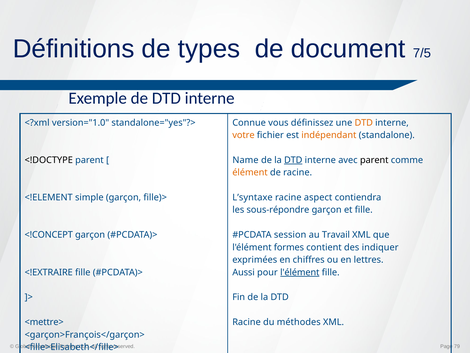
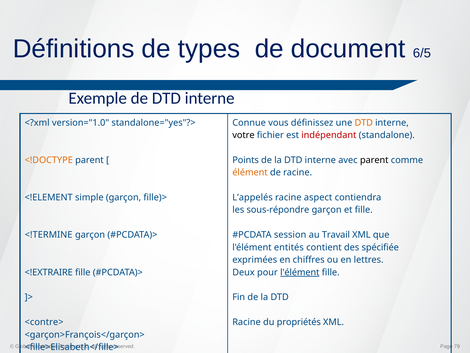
7/5: 7/5 -> 6/5
votre colour: orange -> black
indépendant colour: orange -> red
<!DOCTYPE colour: black -> orange
Name: Name -> Points
DTD at (293, 160) underline: present -> none
L’syntaxe: L’syntaxe -> L’appelés
<!CONCEPT: <!CONCEPT -> <!TERMINE
formes: formes -> entités
indiquer: indiquer -> spécifiée
Aussi: Aussi -> Deux
<mettre>: <mettre> -> <contre>
méthodes: méthodes -> propriétés
